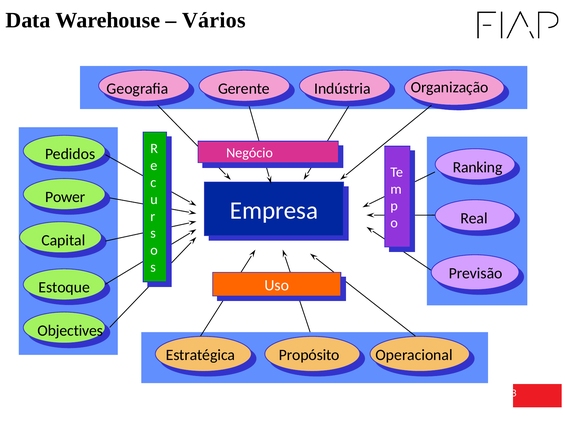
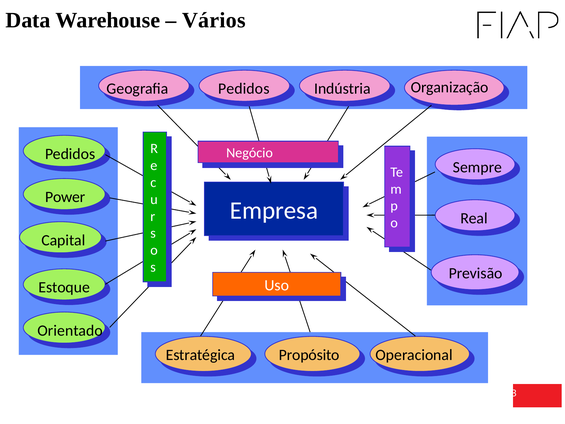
Geografia Gerente: Gerente -> Pedidos
Ranking: Ranking -> Sempre
Objectives: Objectives -> Orientado
